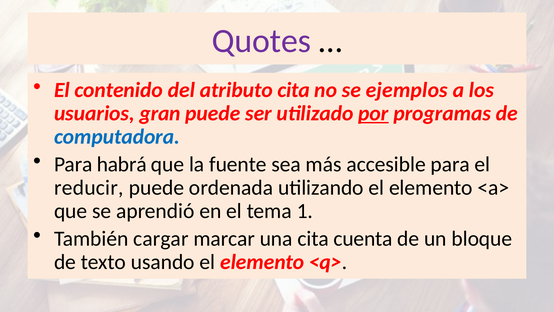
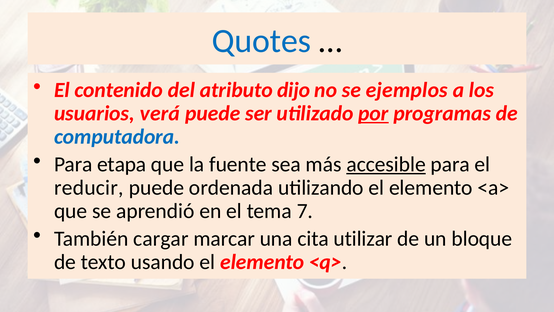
Quotes colour: purple -> blue
atributo cita: cita -> dijo
gran: gran -> verá
habrá: habrá -> etapa
accesible underline: none -> present
1: 1 -> 7
cuenta: cuenta -> utilizar
